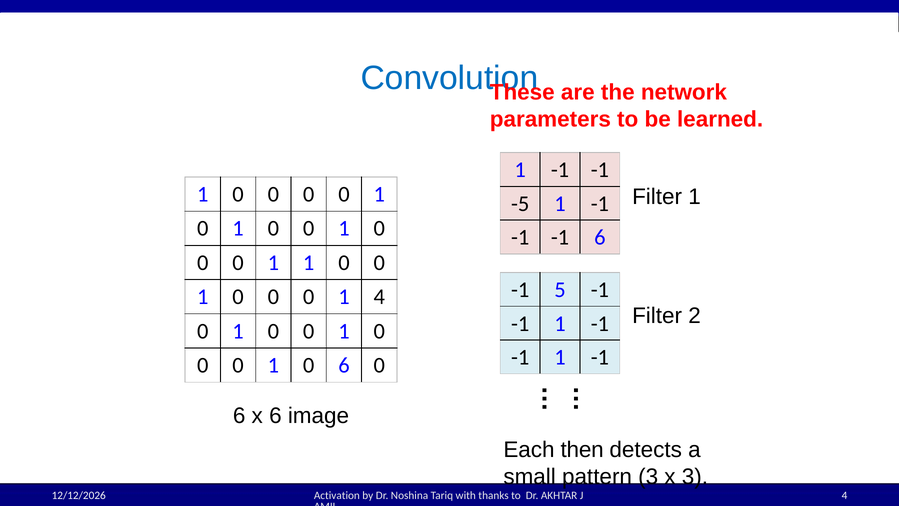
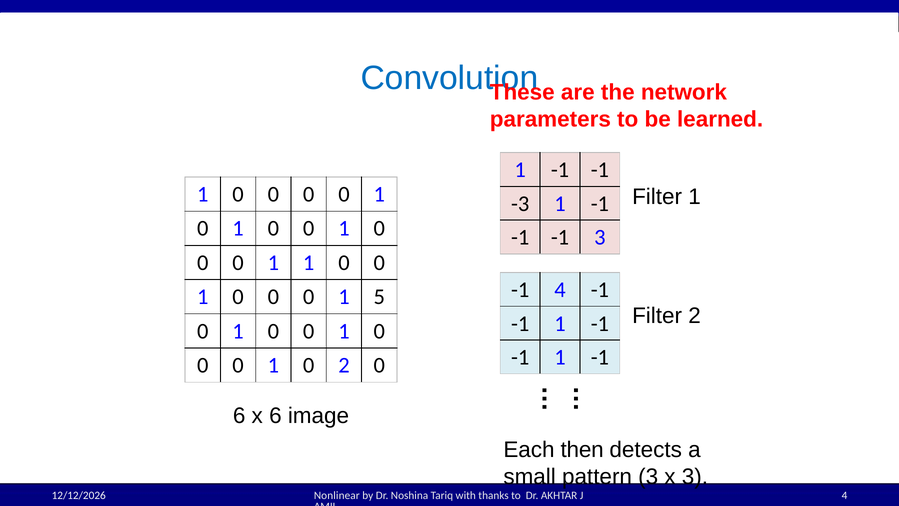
-5: -5 -> -3
-1 6: 6 -> 3
-1 5: 5 -> 4
1 4: 4 -> 5
1 0 6: 6 -> 2
Activation: Activation -> Nonlinear
